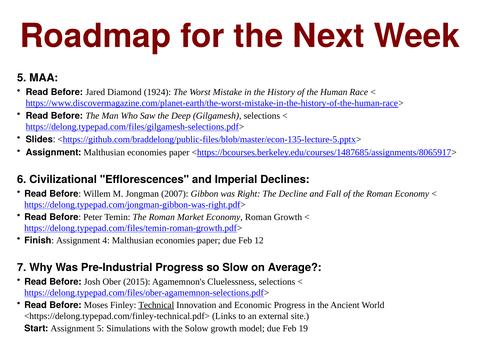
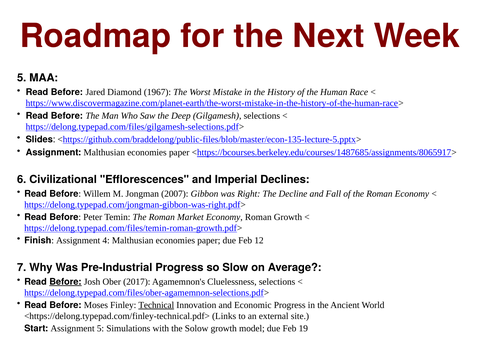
1924: 1924 -> 1967
Before at (65, 281) underline: none -> present
2015: 2015 -> 2017
